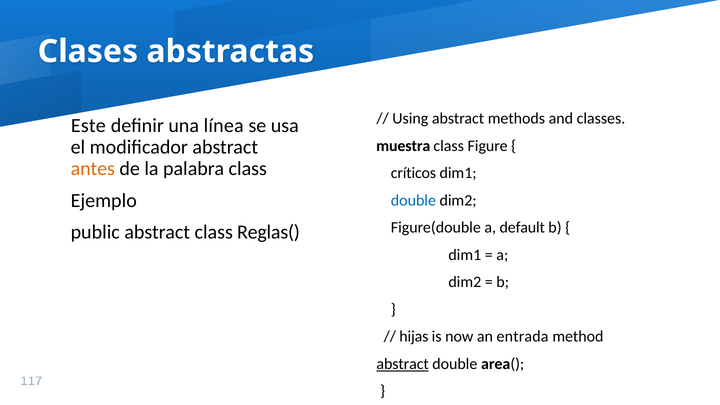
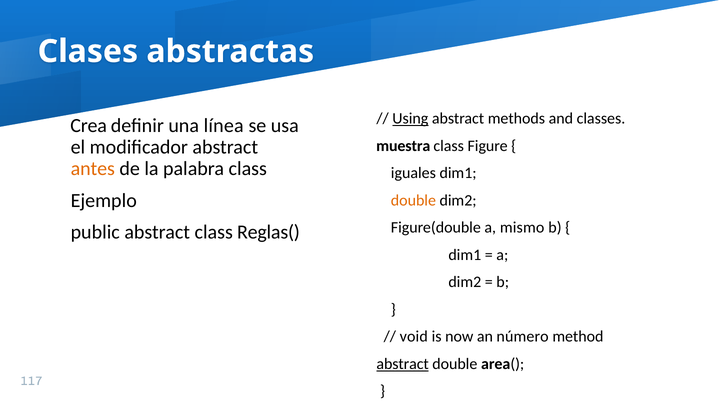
Using underline: none -> present
Este: Este -> Crea
críticos: críticos -> iguales
double at (413, 200) colour: blue -> orange
default: default -> mismo
hijas: hijas -> void
entrada: entrada -> número
